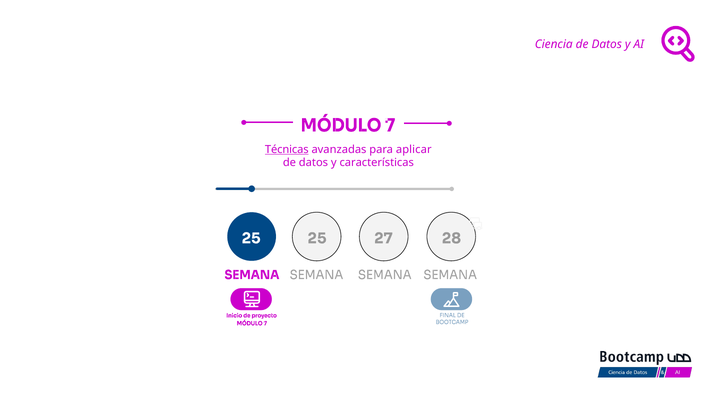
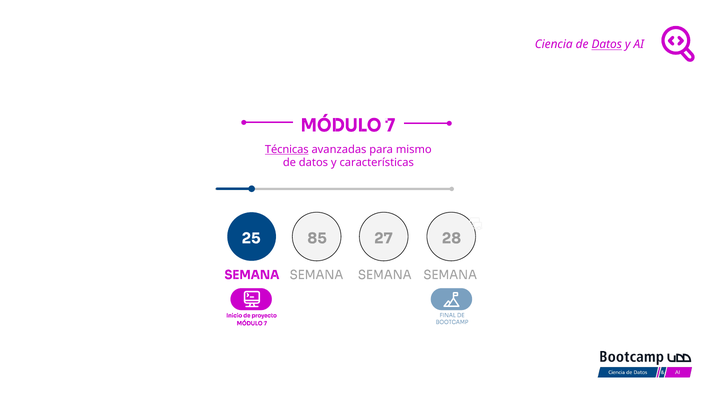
Datos at (607, 45) underline: none -> present
aplicar: aplicar -> mismo
25 25: 25 -> 85
